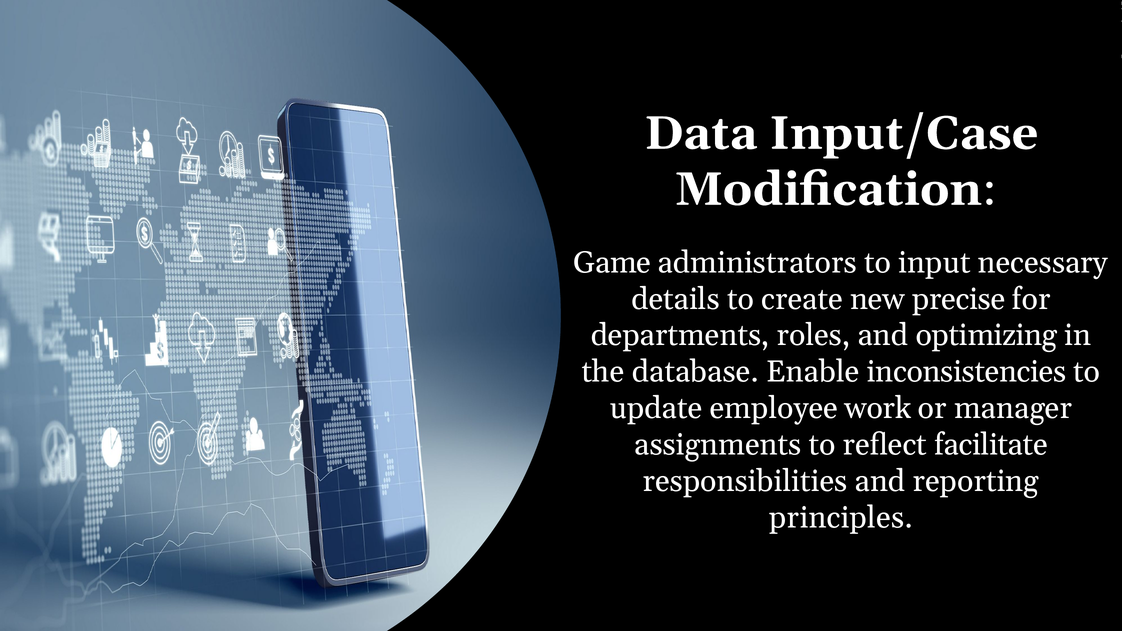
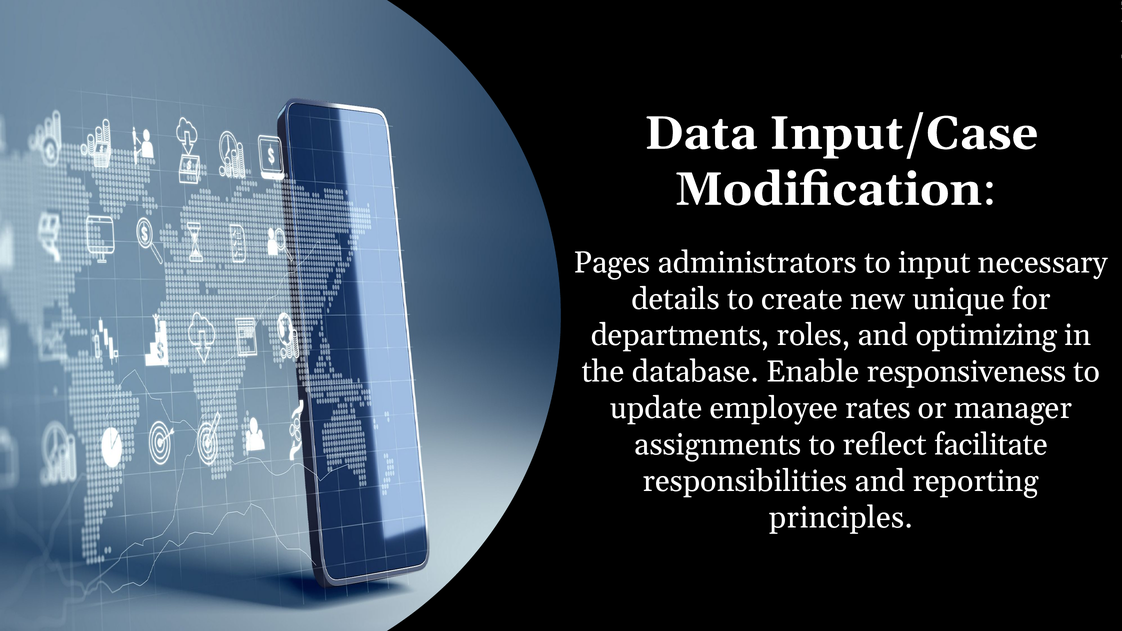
Game: Game -> Pages
precise: precise -> unique
inconsistencies: inconsistencies -> responsiveness
work: work -> rates
